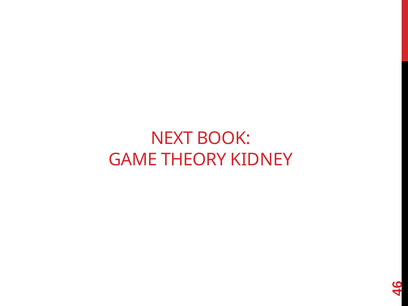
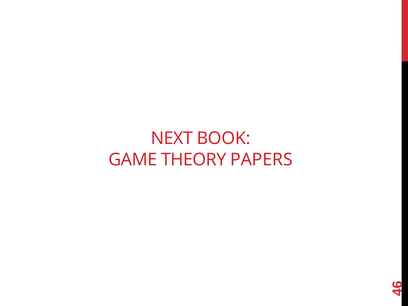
KIDNEY: KIDNEY -> PAPERS
